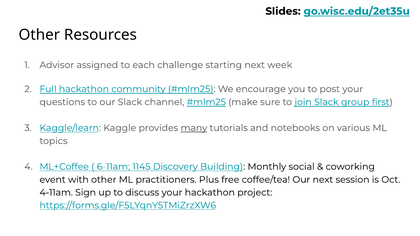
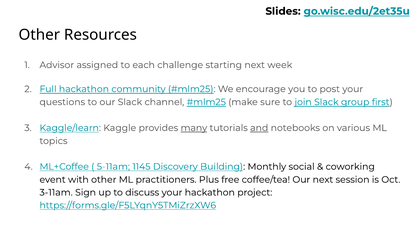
and underline: none -> present
6-11am: 6-11am -> 5-11am
4-11am: 4-11am -> 3-11am
